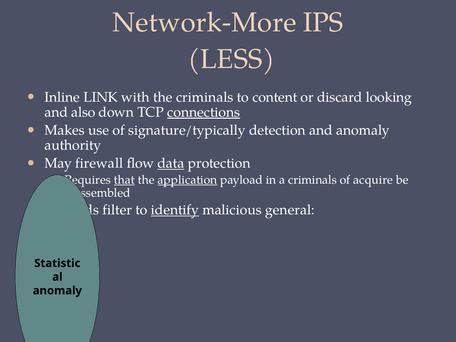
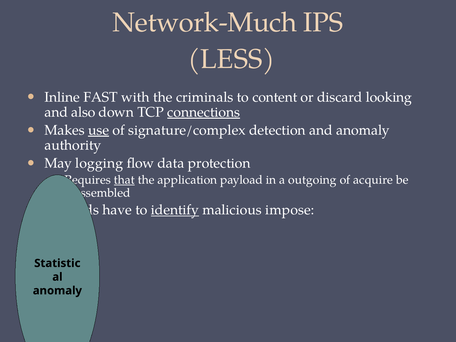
Network-More: Network-More -> Network-Much
LINK: LINK -> FAST
use underline: none -> present
signature/typically: signature/typically -> signature/complex
firewall: firewall -> logging
data underline: present -> none
application underline: present -> none
a criminals: criminals -> outgoing
filter: filter -> have
general: general -> impose
